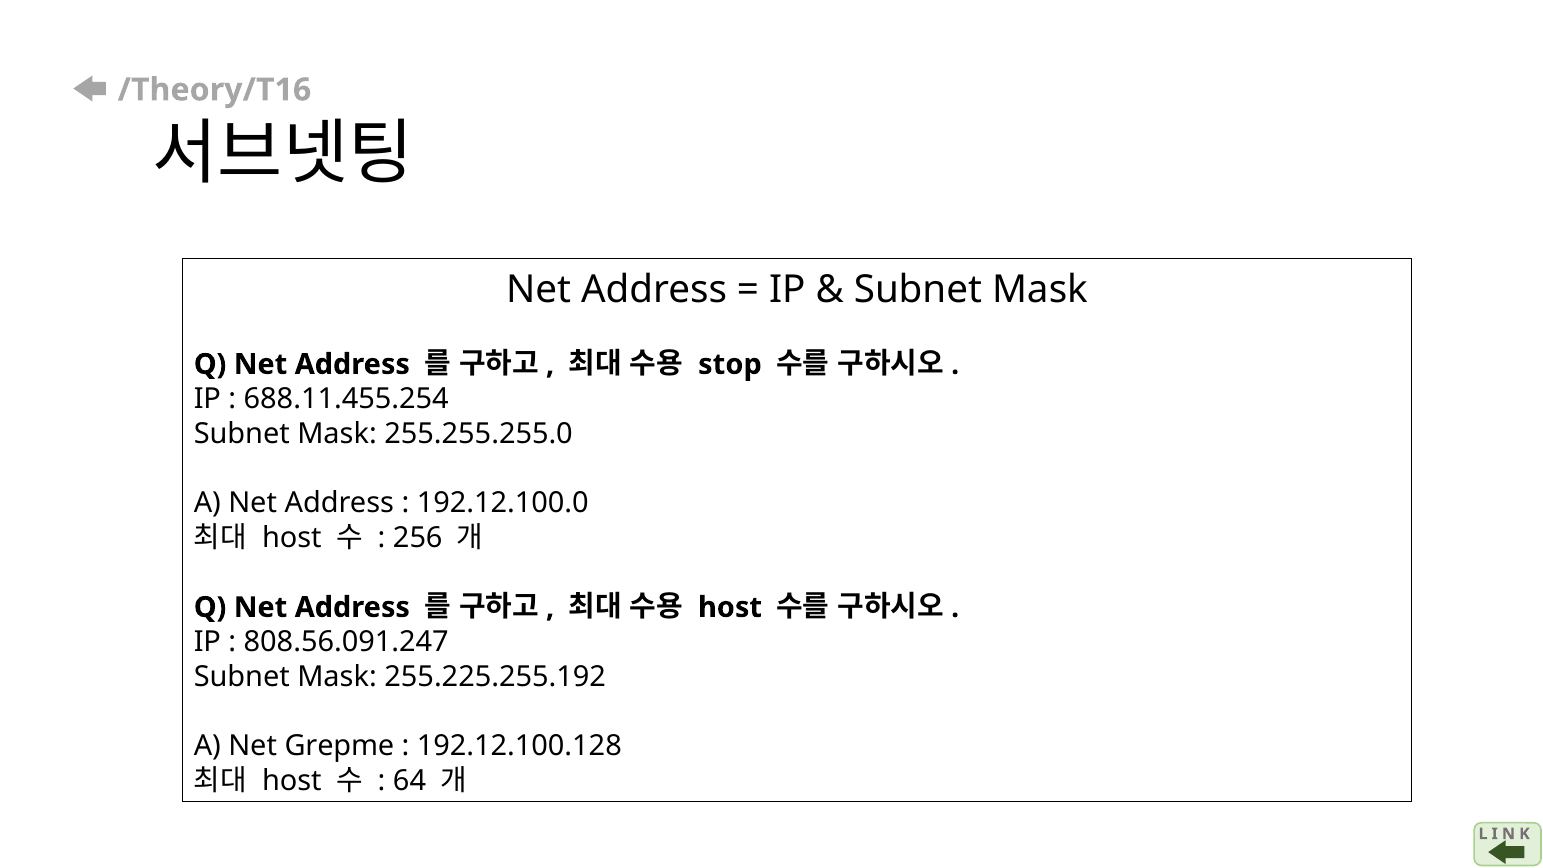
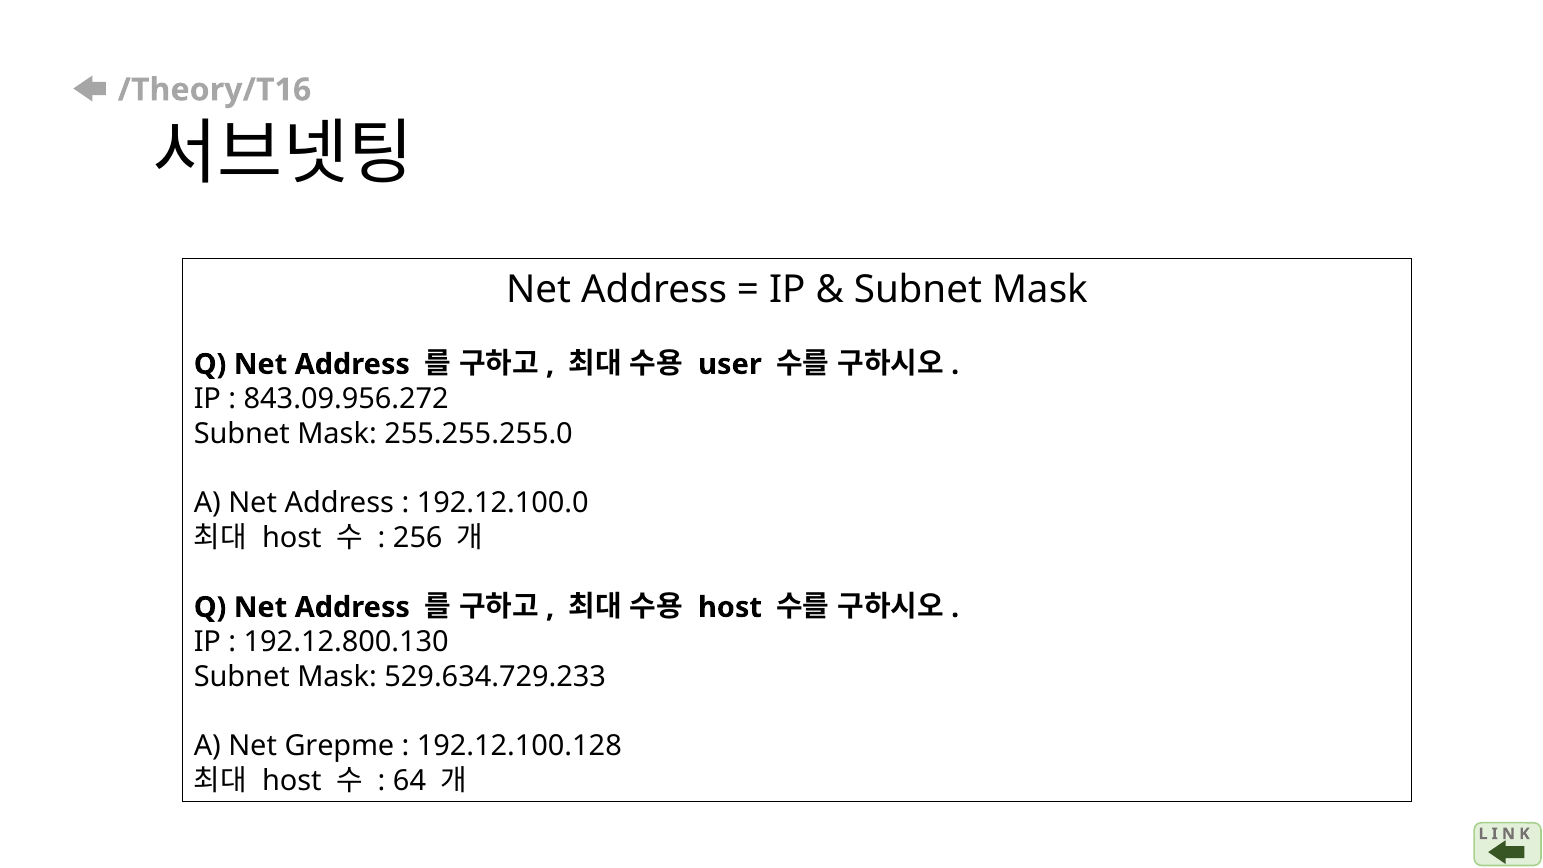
stop: stop -> user
688.11.455.254: 688.11.455.254 -> 843.09.956.272
808.56.091.247: 808.56.091.247 -> 192.12.800.130
255.225.255.192: 255.225.255.192 -> 529.634.729.233
